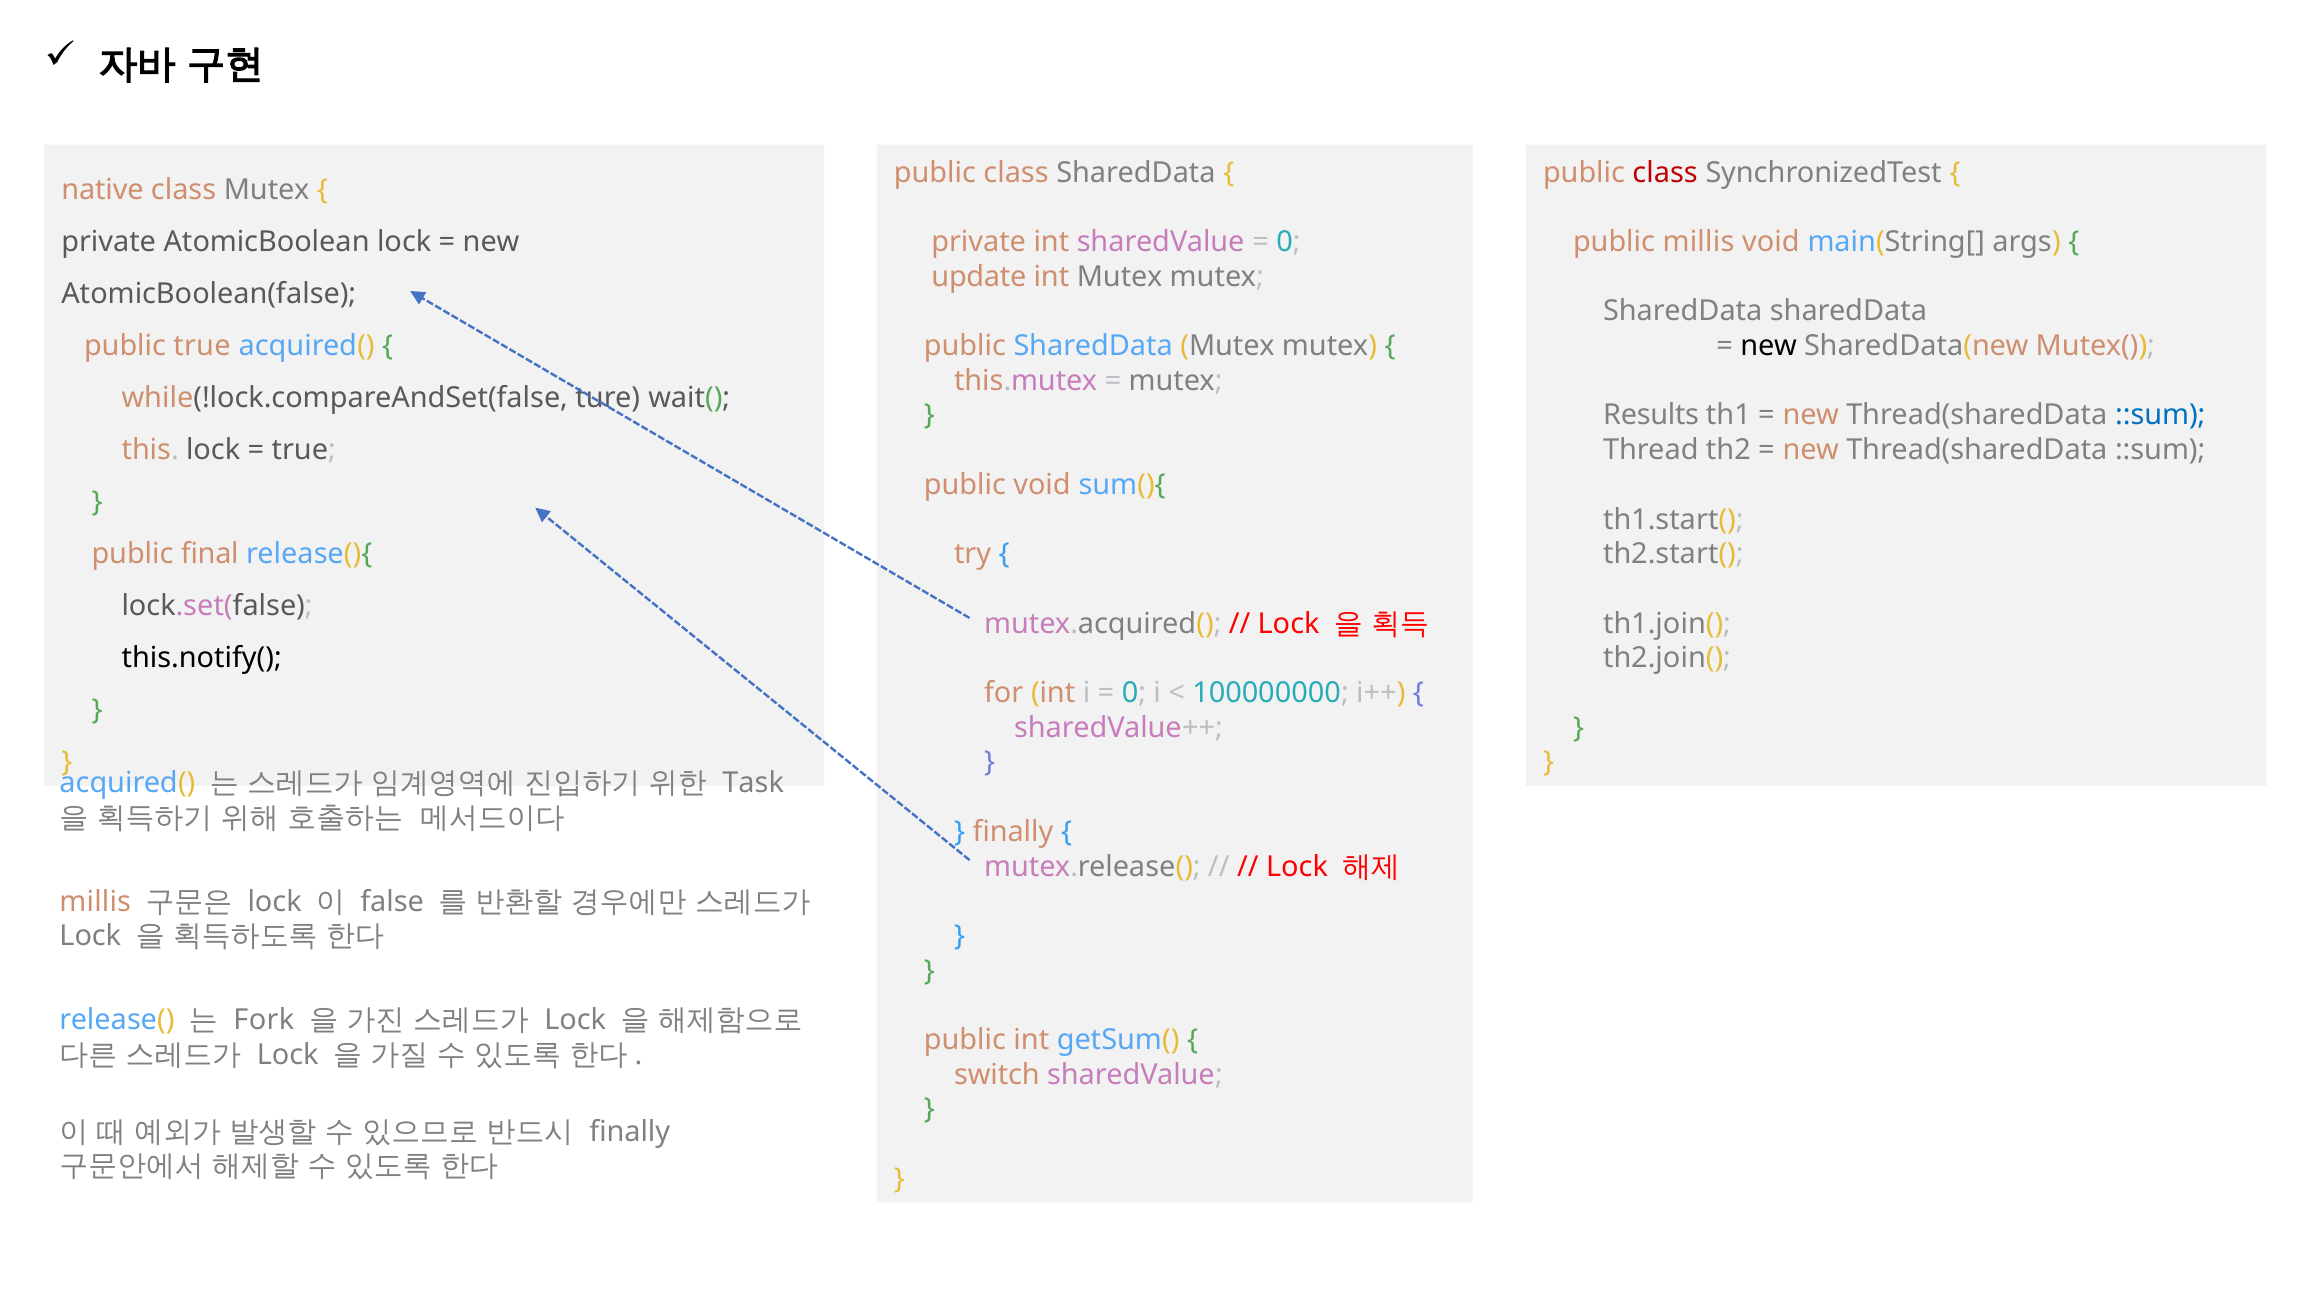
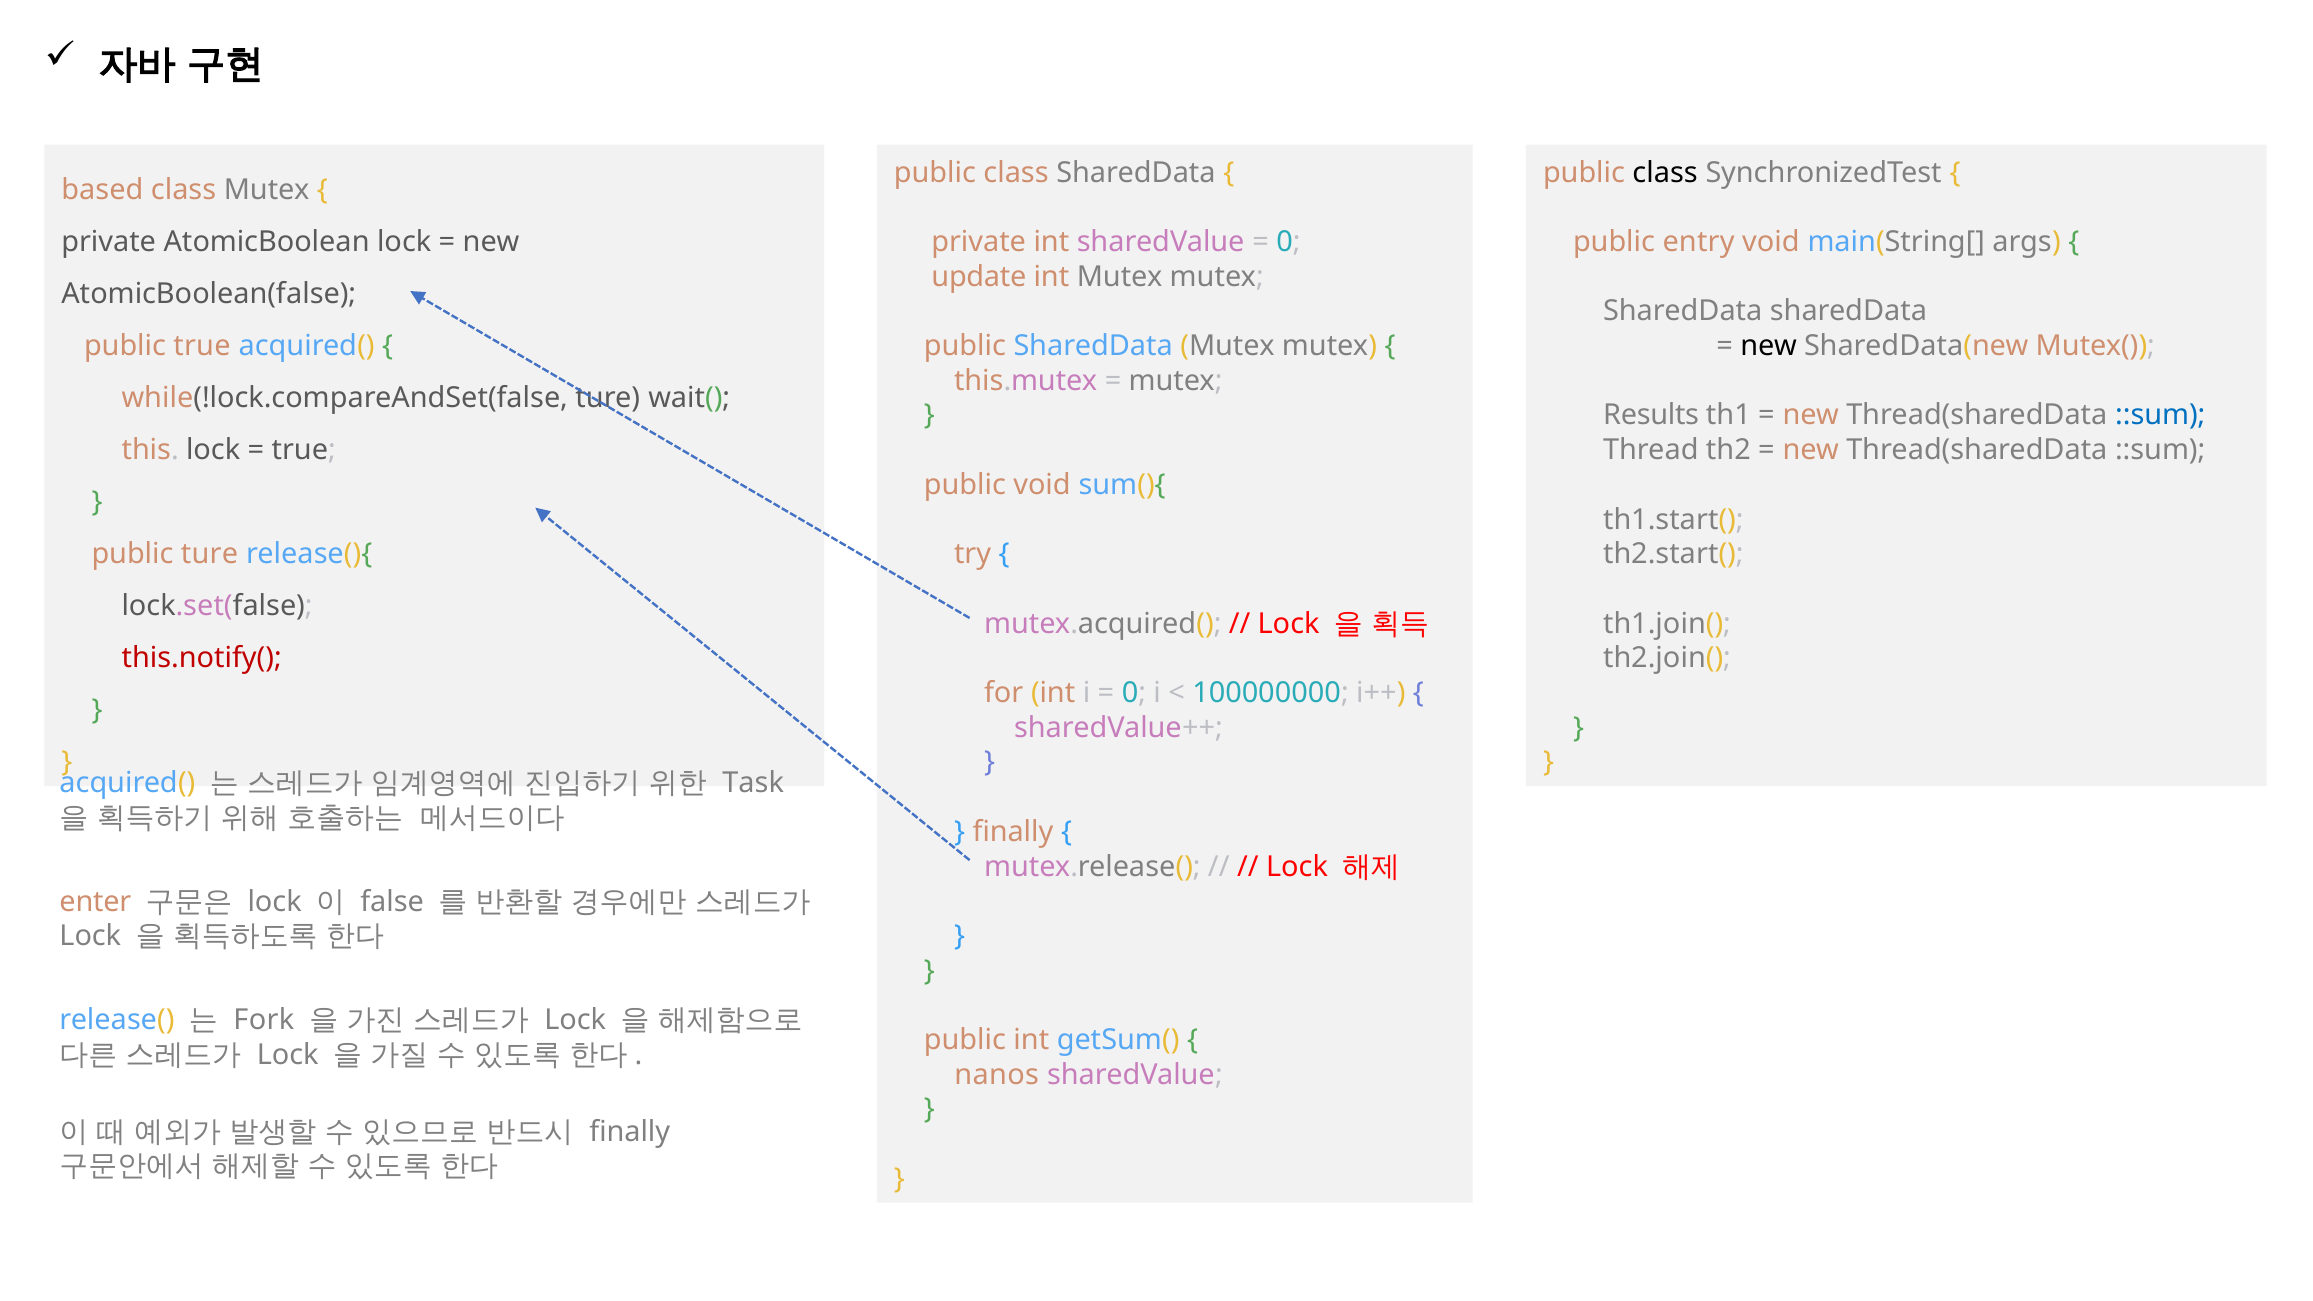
class at (1665, 173) colour: red -> black
native: native -> based
public millis: millis -> entry
public final: final -> ture
this.notify( colour: black -> red
millis at (95, 902): millis -> enter
switch: switch -> nanos
